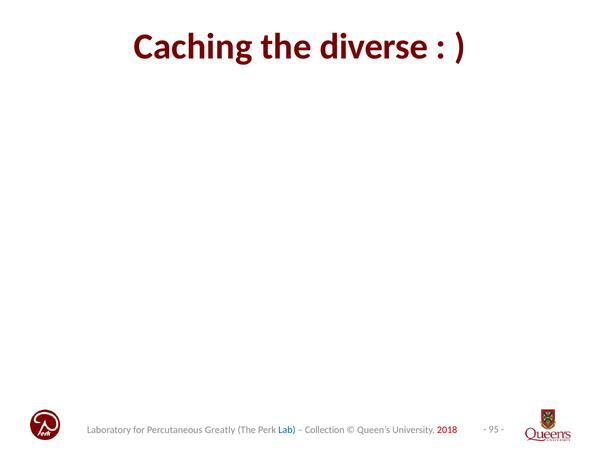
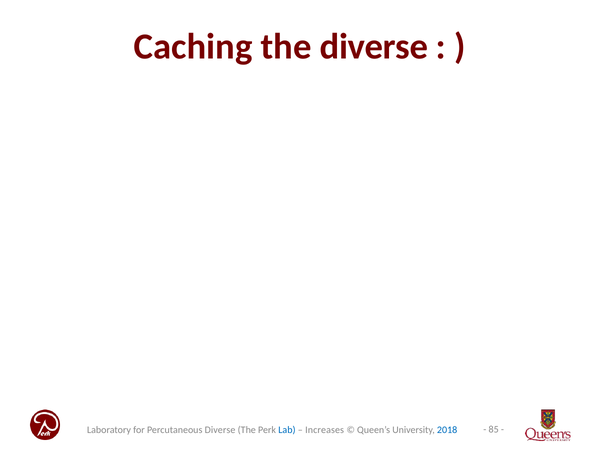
Percutaneous Greatly: Greatly -> Diverse
Collection: Collection -> Increases
2018 colour: red -> blue
95: 95 -> 85
